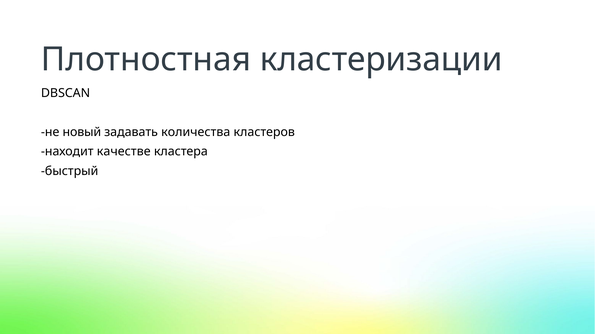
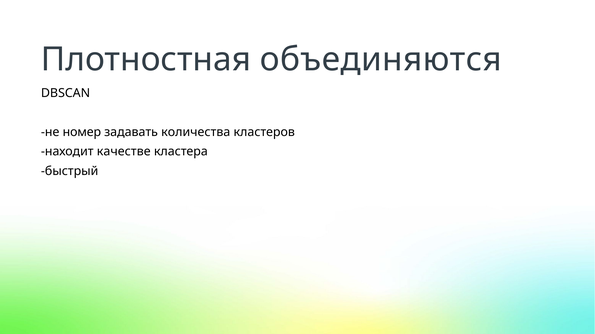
кластеризации: кластеризации -> объединяются
новый: новый -> номер
